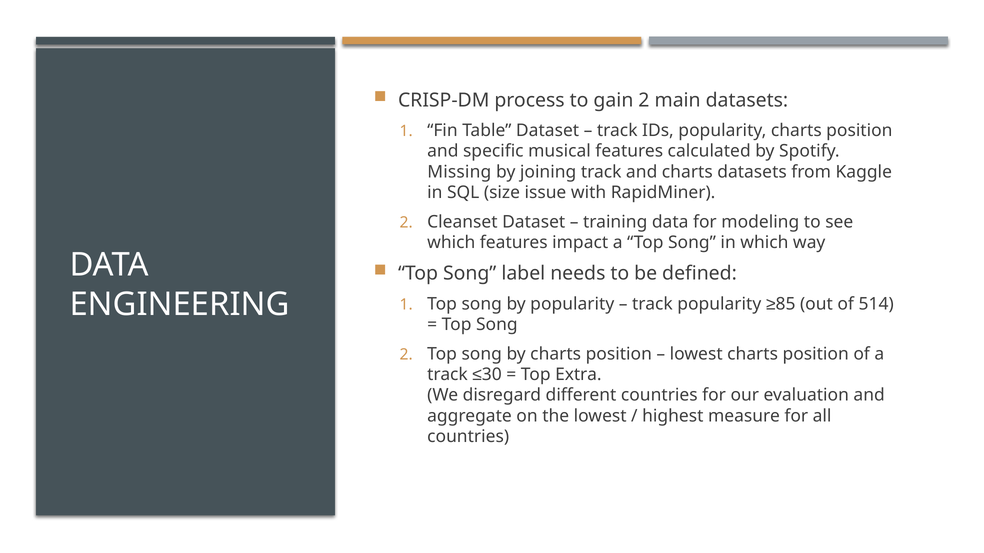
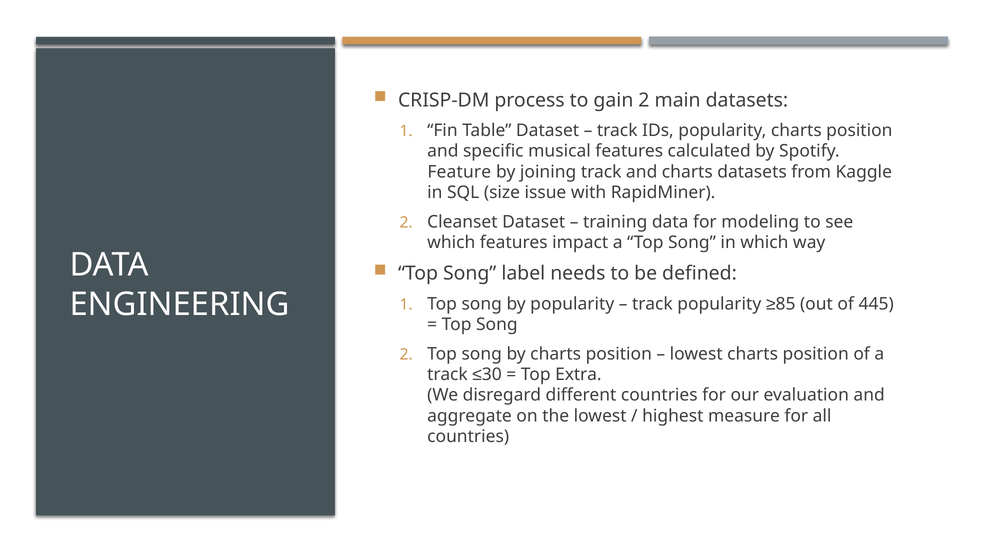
Missing: Missing -> Feature
514: 514 -> 445
